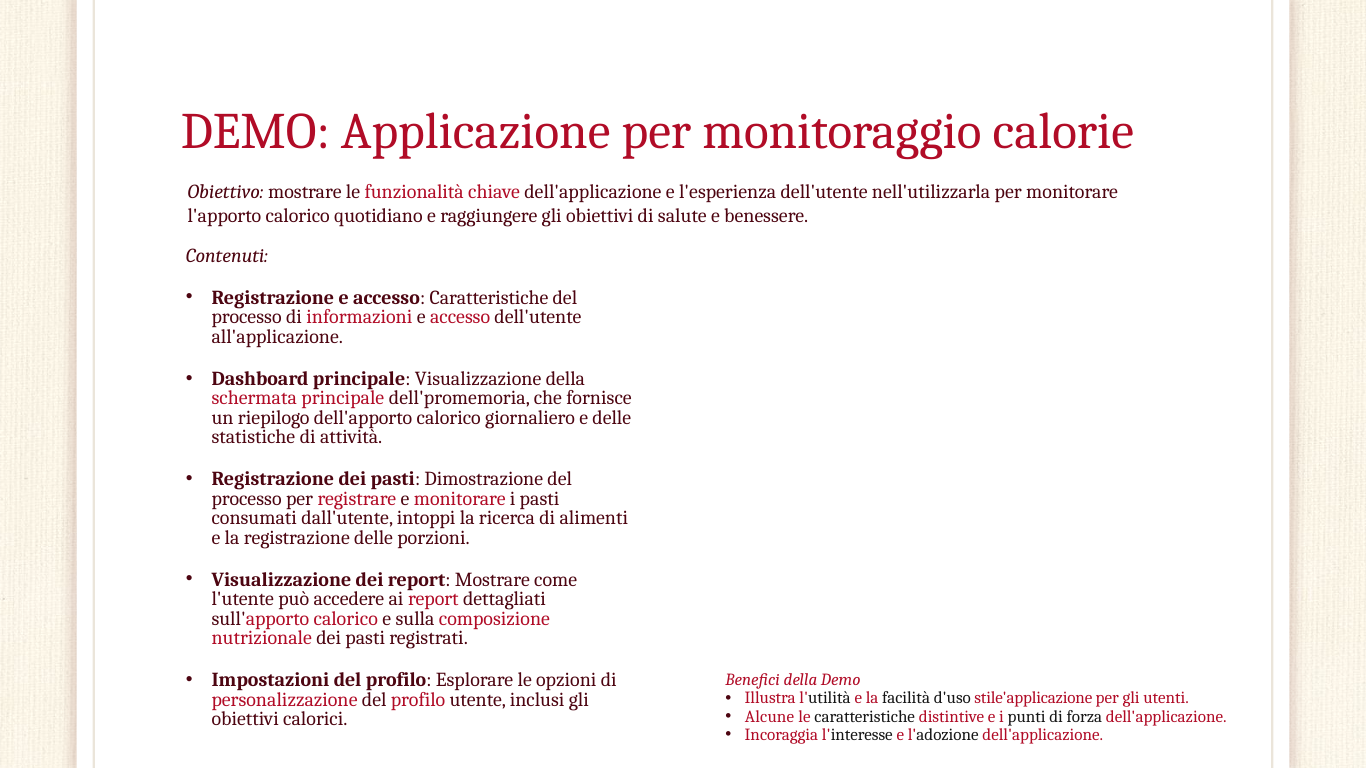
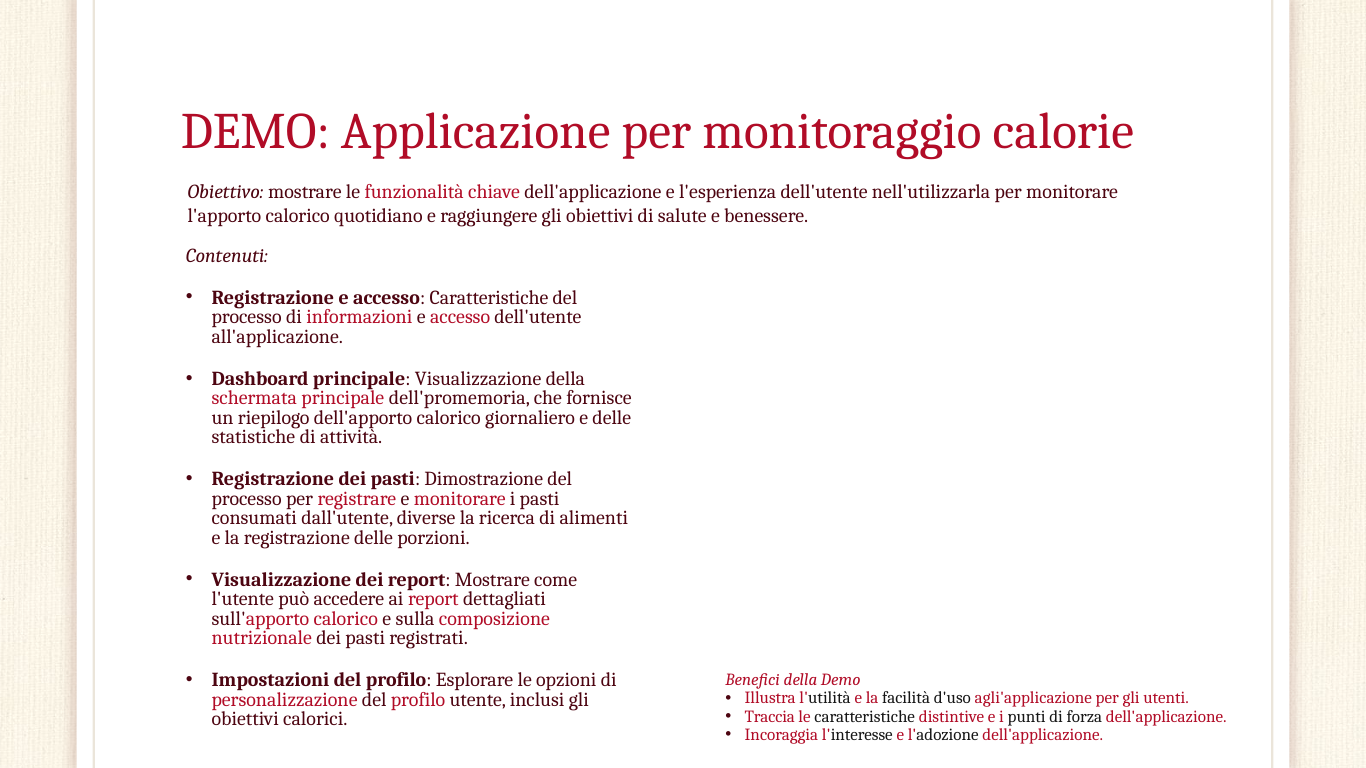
intoppi: intoppi -> diverse
stile'applicazione: stile'applicazione -> agli'applicazione
Alcune: Alcune -> Traccia
